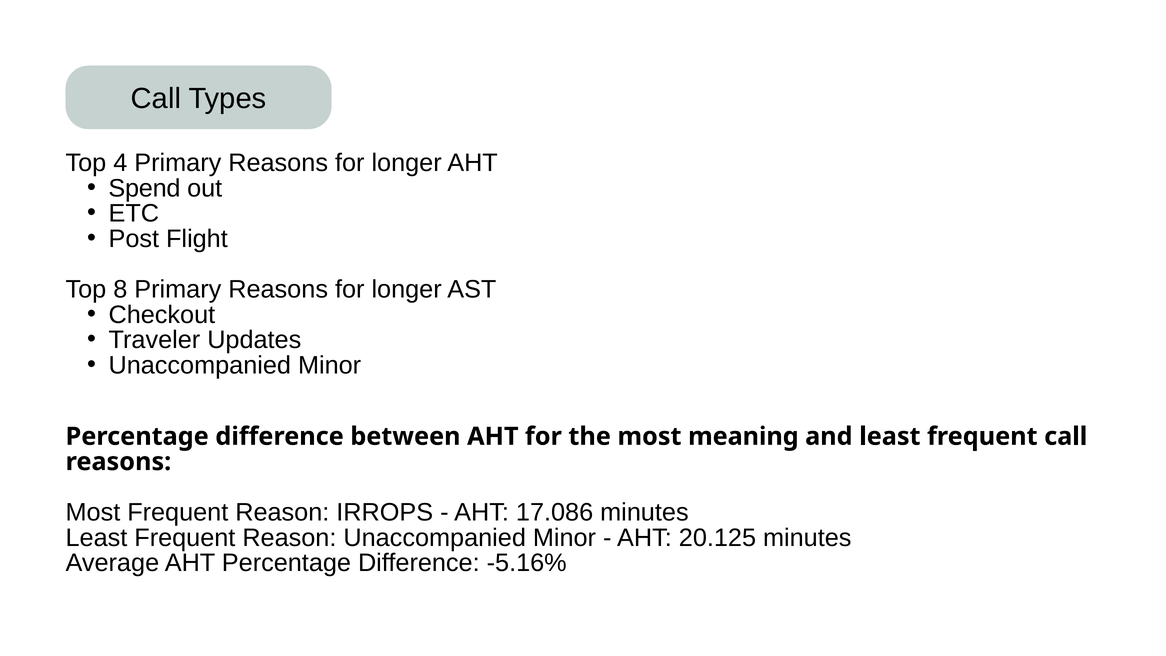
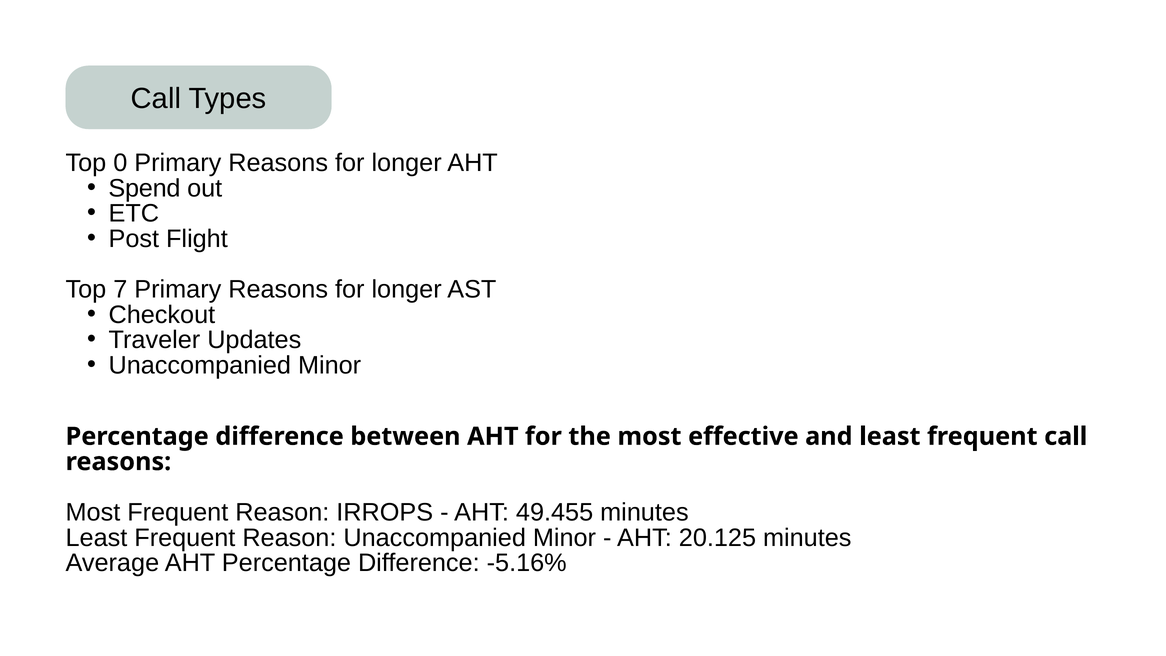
4: 4 -> 0
8: 8 -> 7
meaning: meaning -> effective
17.086: 17.086 -> 49.455
